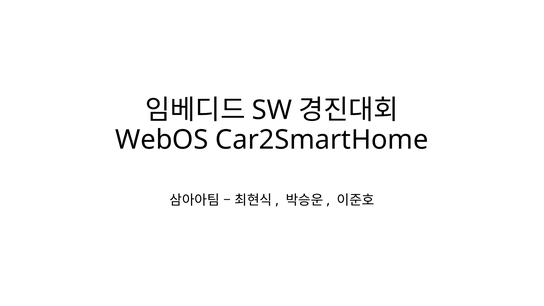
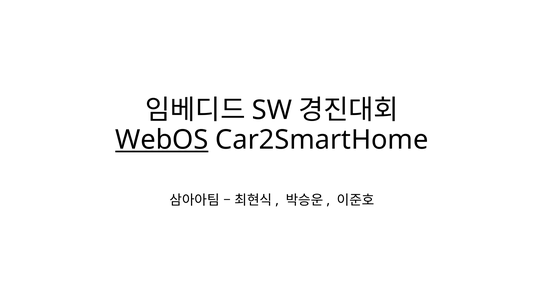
WebOS underline: none -> present
